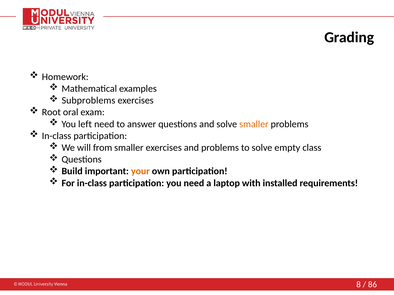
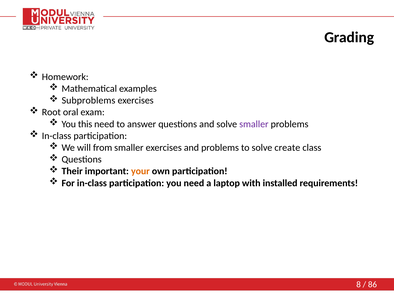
left: left -> this
smaller at (254, 124) colour: orange -> purple
empty: empty -> create
Build: Build -> Their
